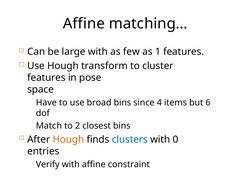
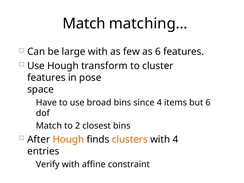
Affine at (84, 24): Affine -> Match
as 1: 1 -> 6
clusters colour: blue -> orange
with 0: 0 -> 4
